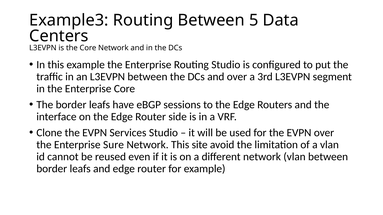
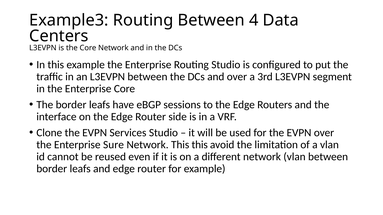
5: 5 -> 4
This site: site -> this
